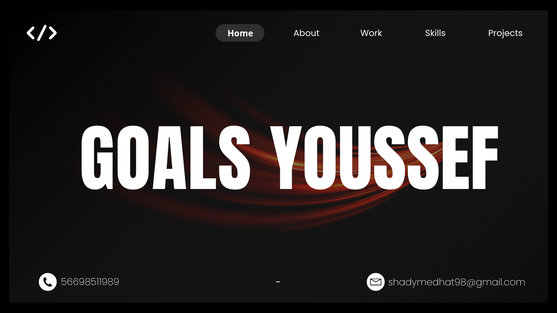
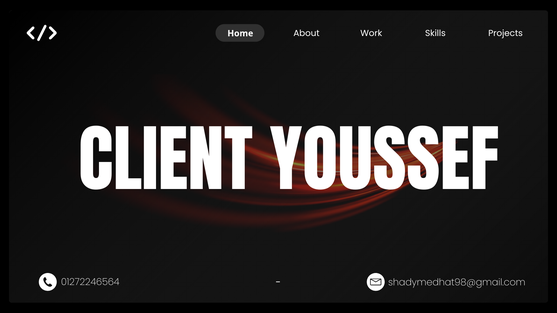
GOALS: GOALS -> CLIENT
56698511989: 56698511989 -> 01272246564
